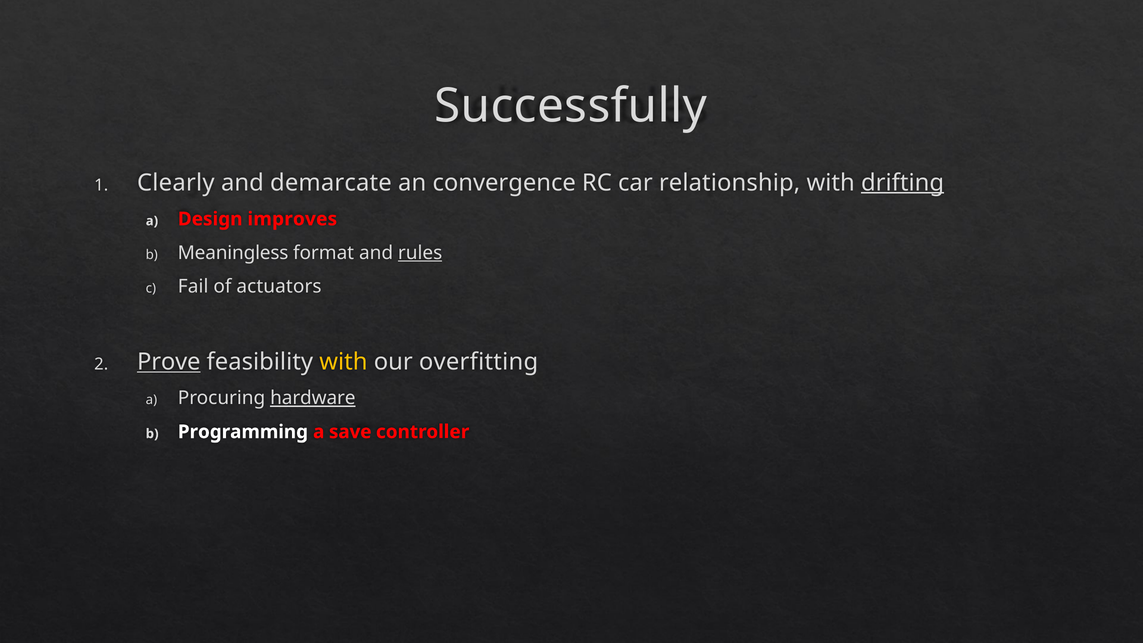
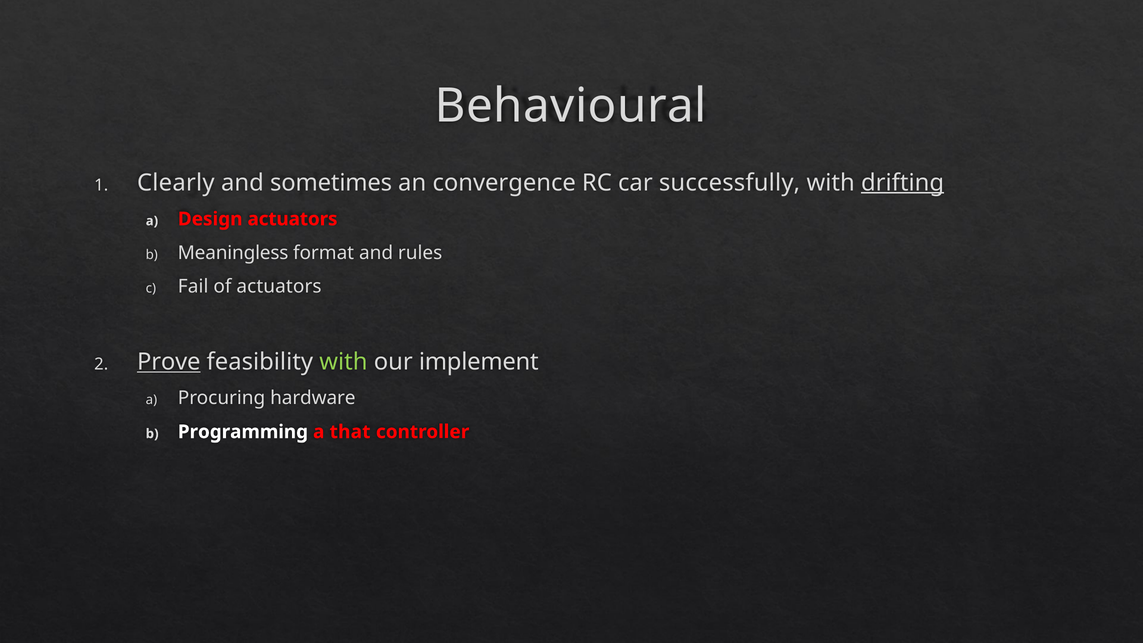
Successfully: Successfully -> Behavioural
demarcate: demarcate -> sometimes
relationship: relationship -> successfully
Design improves: improves -> actuators
rules underline: present -> none
with at (343, 362) colour: yellow -> light green
overfitting: overfitting -> implement
hardware underline: present -> none
save: save -> that
